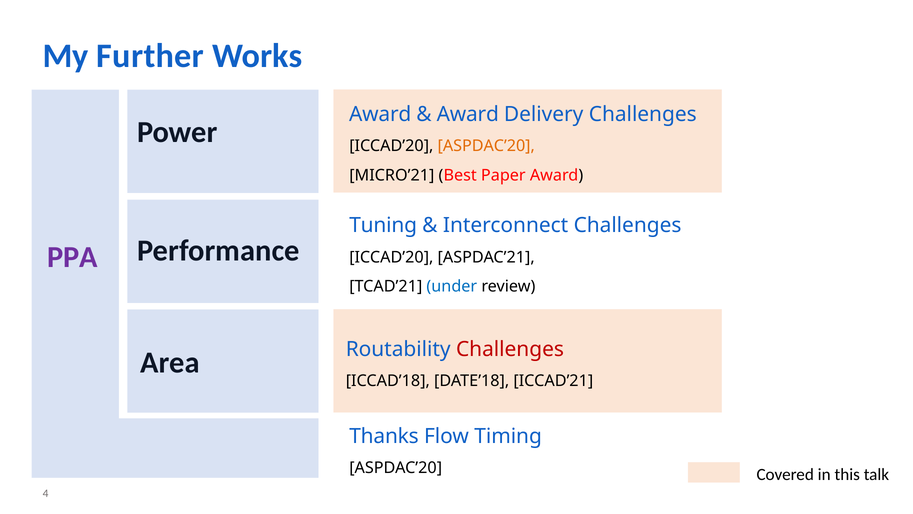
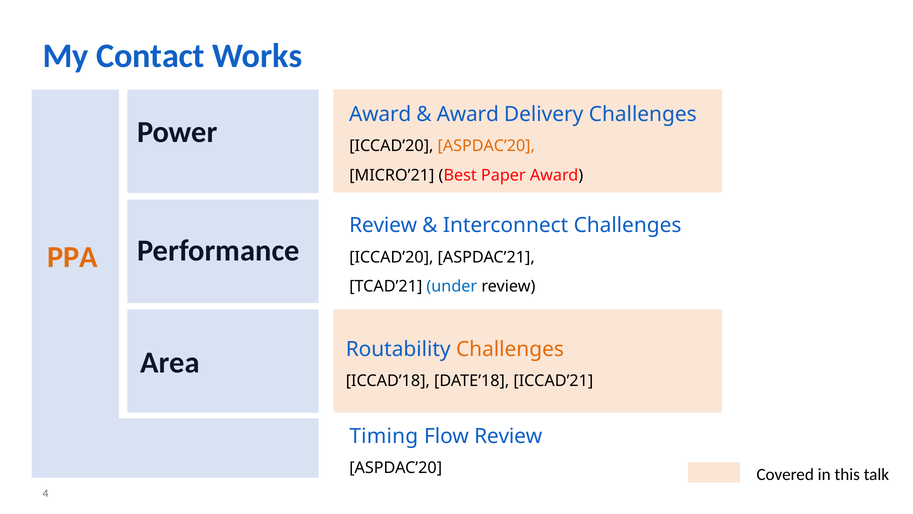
Further: Further -> Contact
Tuning at (383, 225): Tuning -> Review
PPA colour: purple -> orange
Challenges at (510, 349) colour: red -> orange
Thanks: Thanks -> Timing
Flow Timing: Timing -> Review
